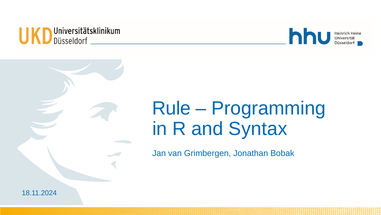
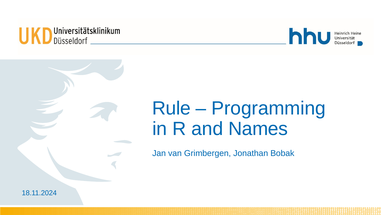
Syntax: Syntax -> Names
